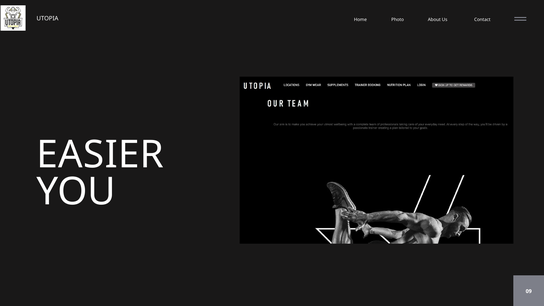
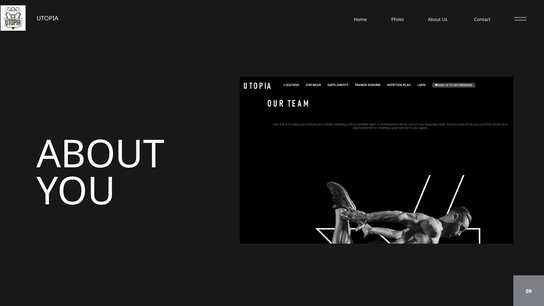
EASIER at (100, 155): EASIER -> ABOUT
